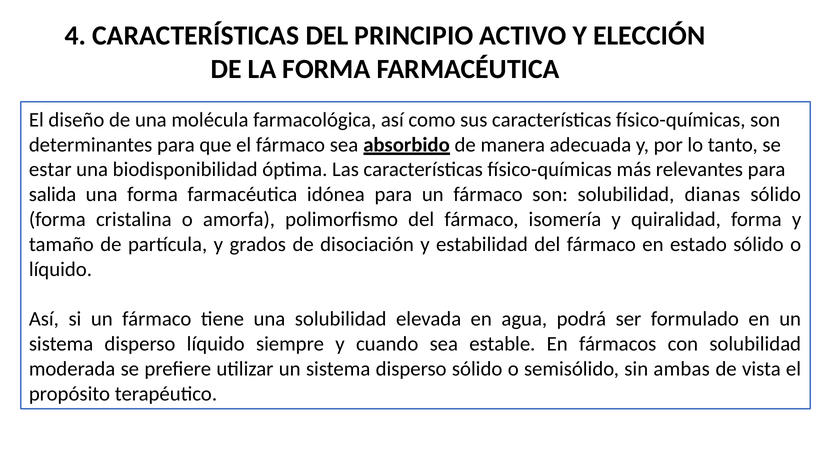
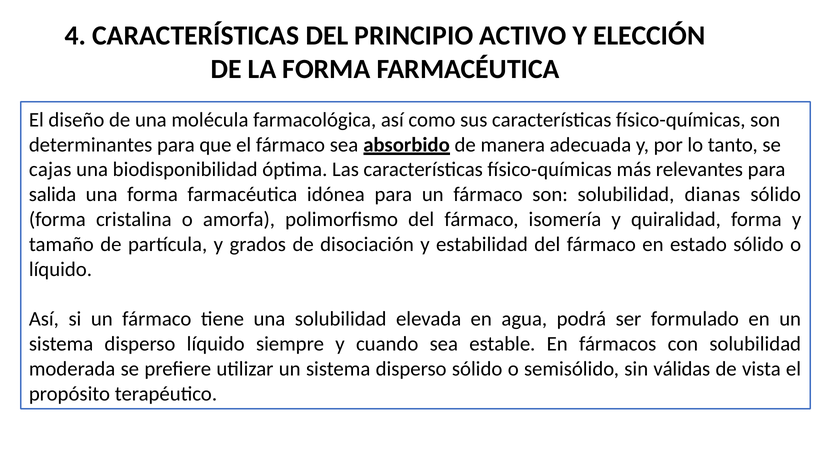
estar: estar -> cajas
ambas: ambas -> válidas
